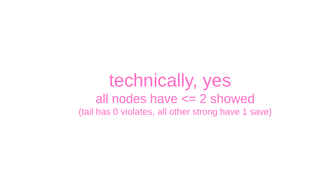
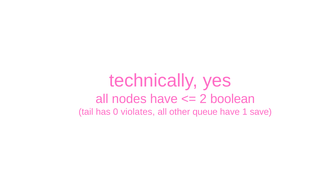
showed: showed -> boolean
strong: strong -> queue
